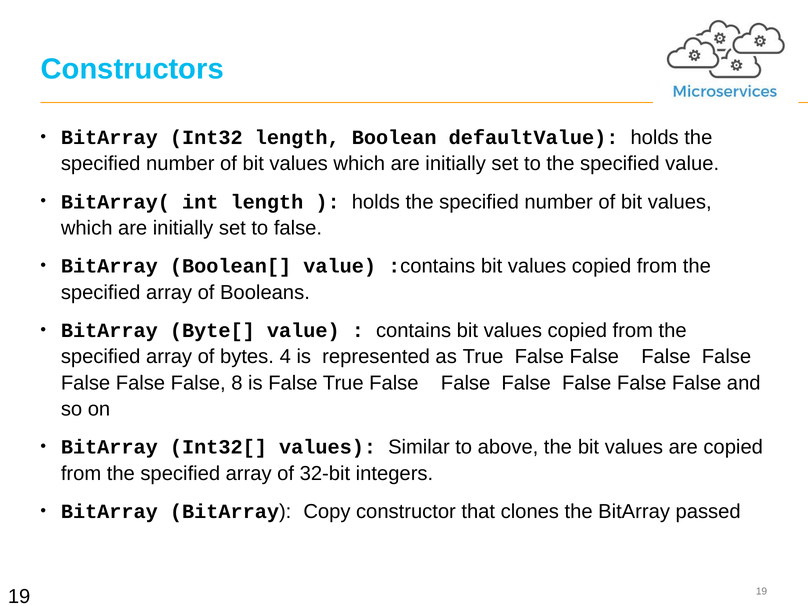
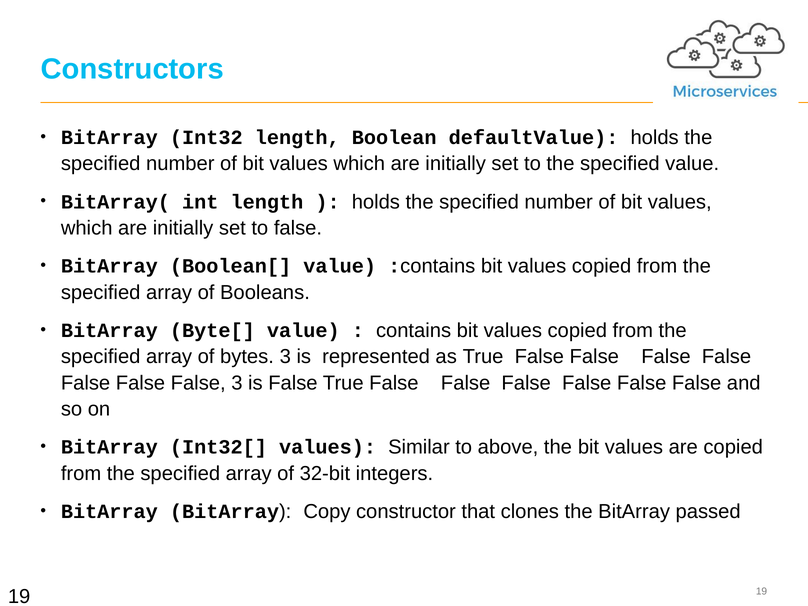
bytes 4: 4 -> 3
False 8: 8 -> 3
